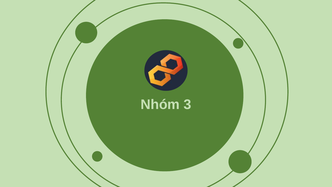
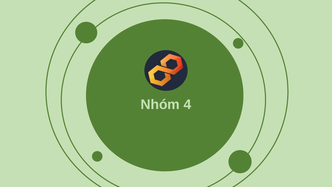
3: 3 -> 4
